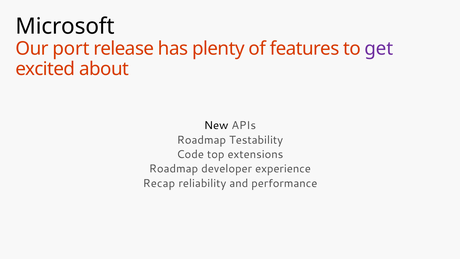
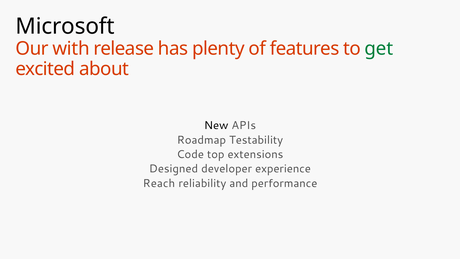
port: port -> with
get colour: purple -> green
Roadmap at (174, 169): Roadmap -> Designed
Recap: Recap -> Reach
